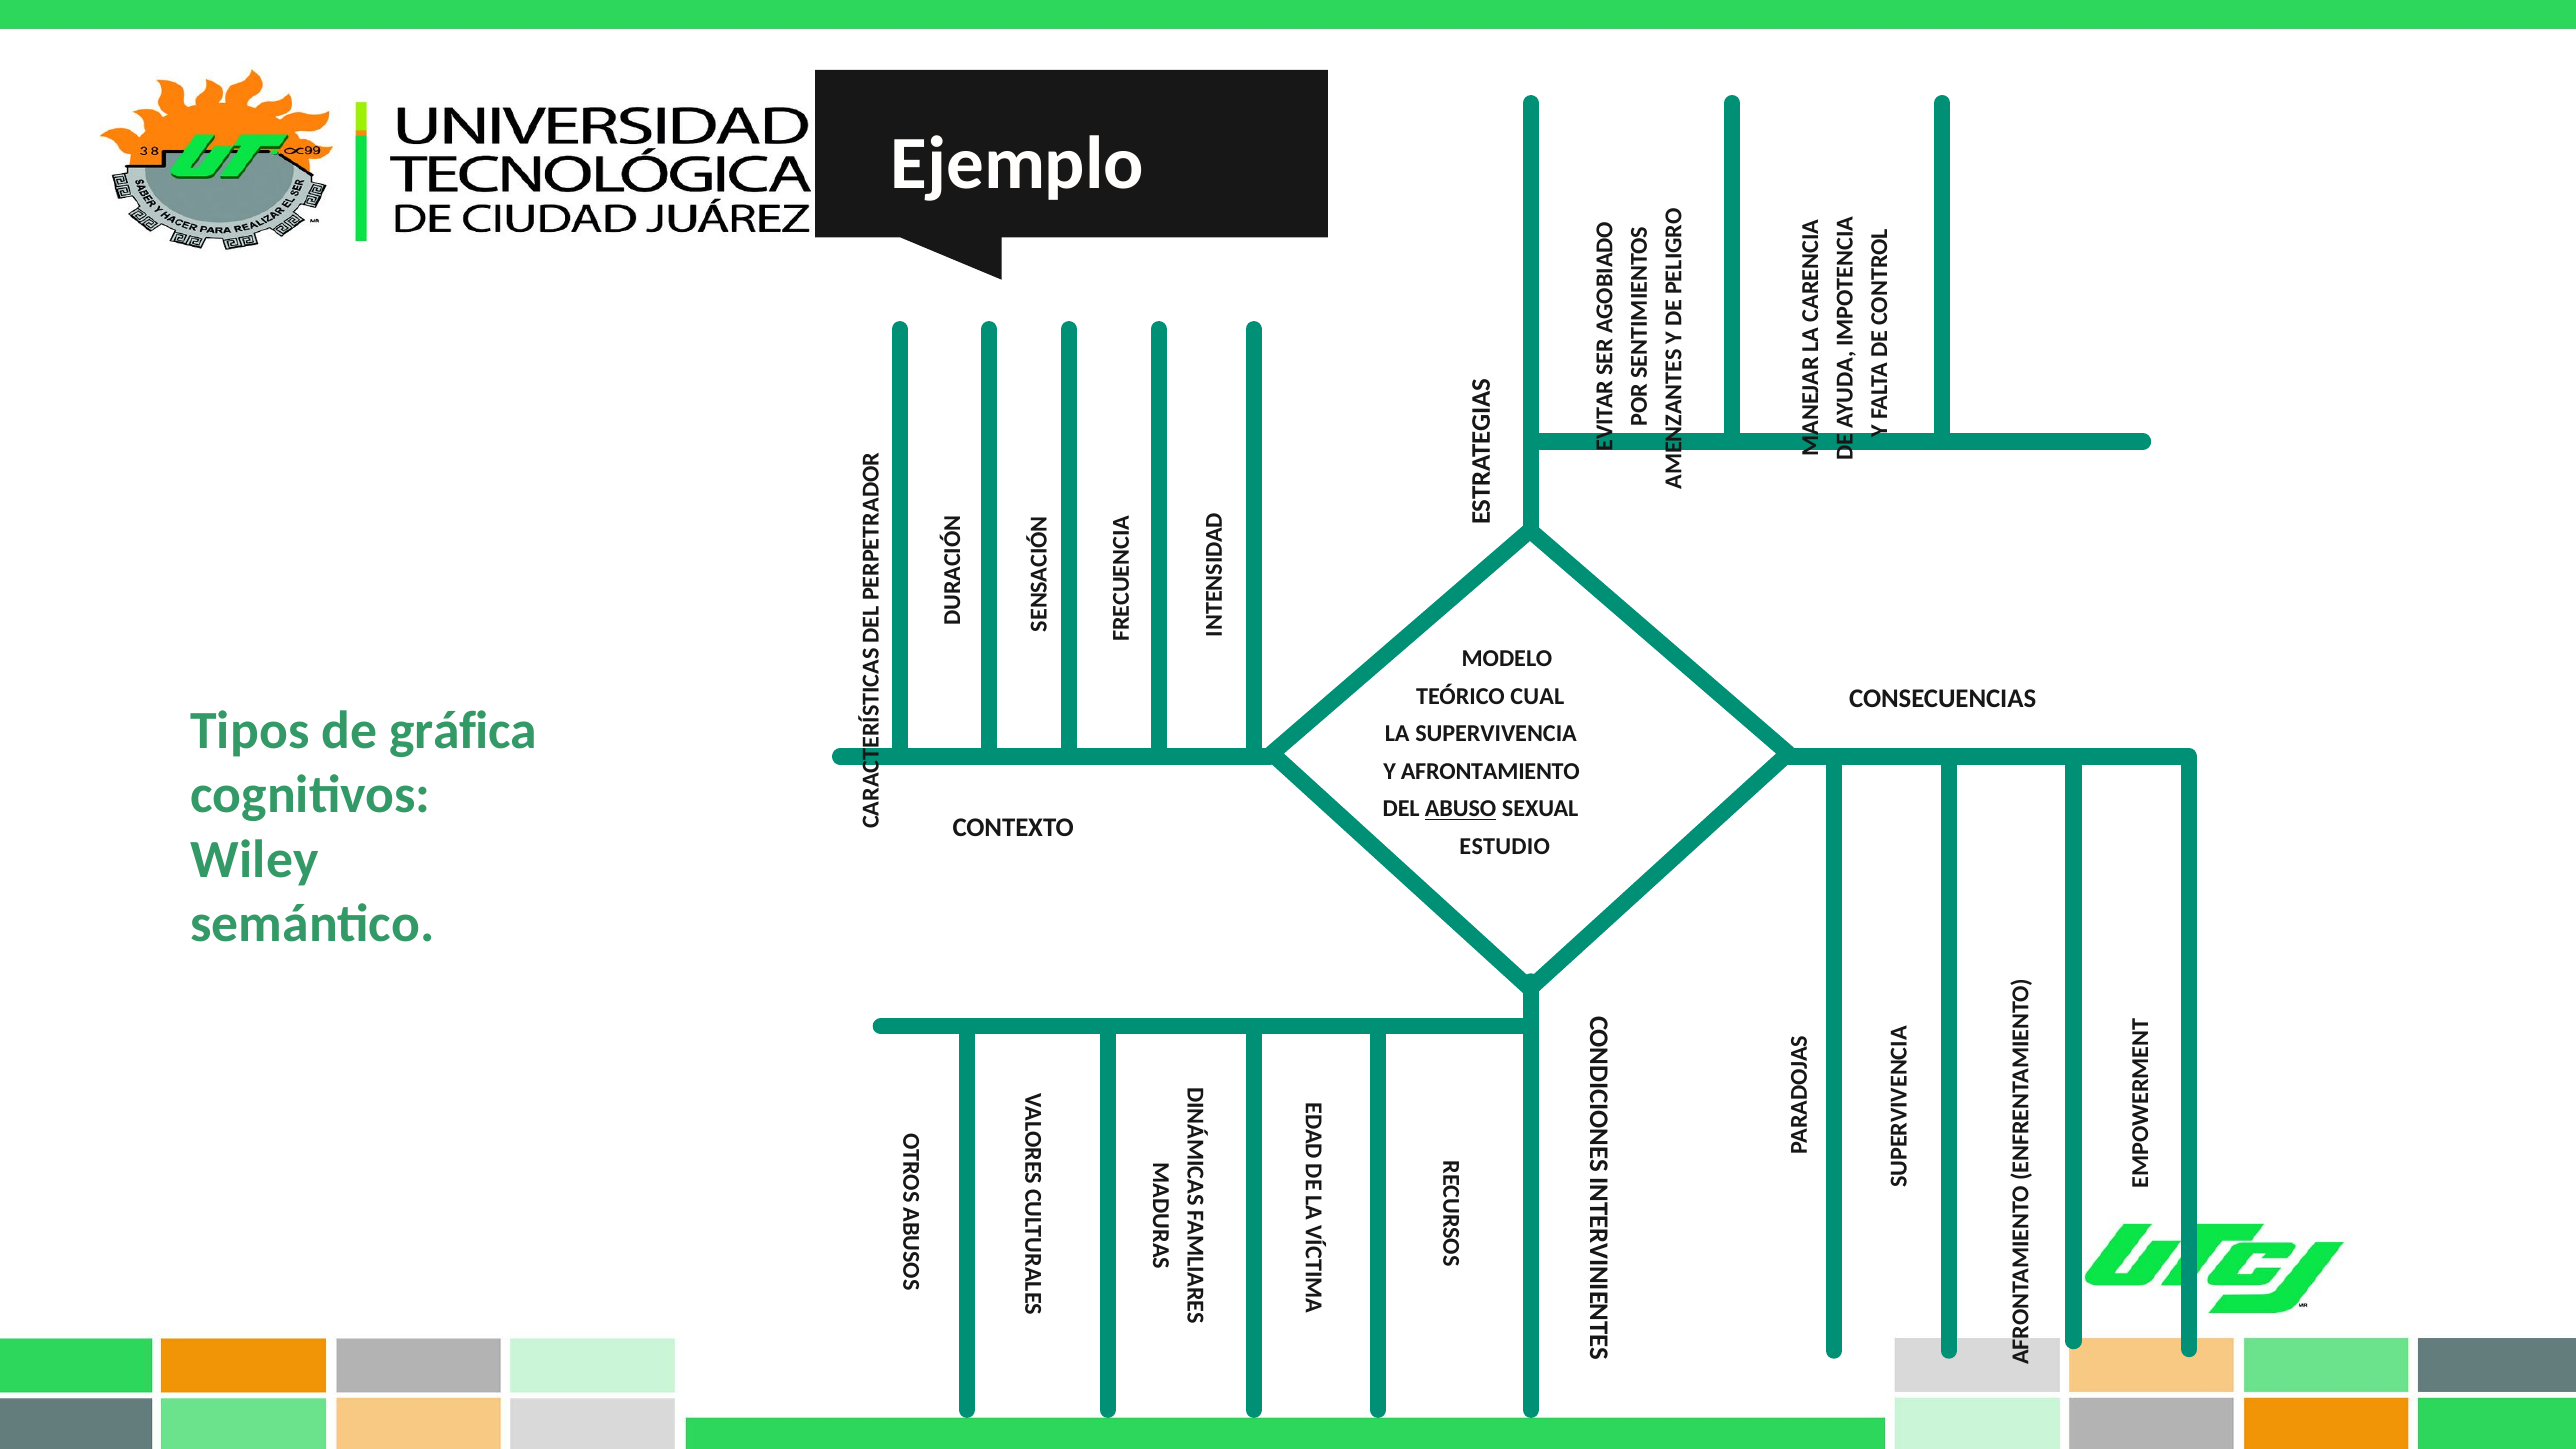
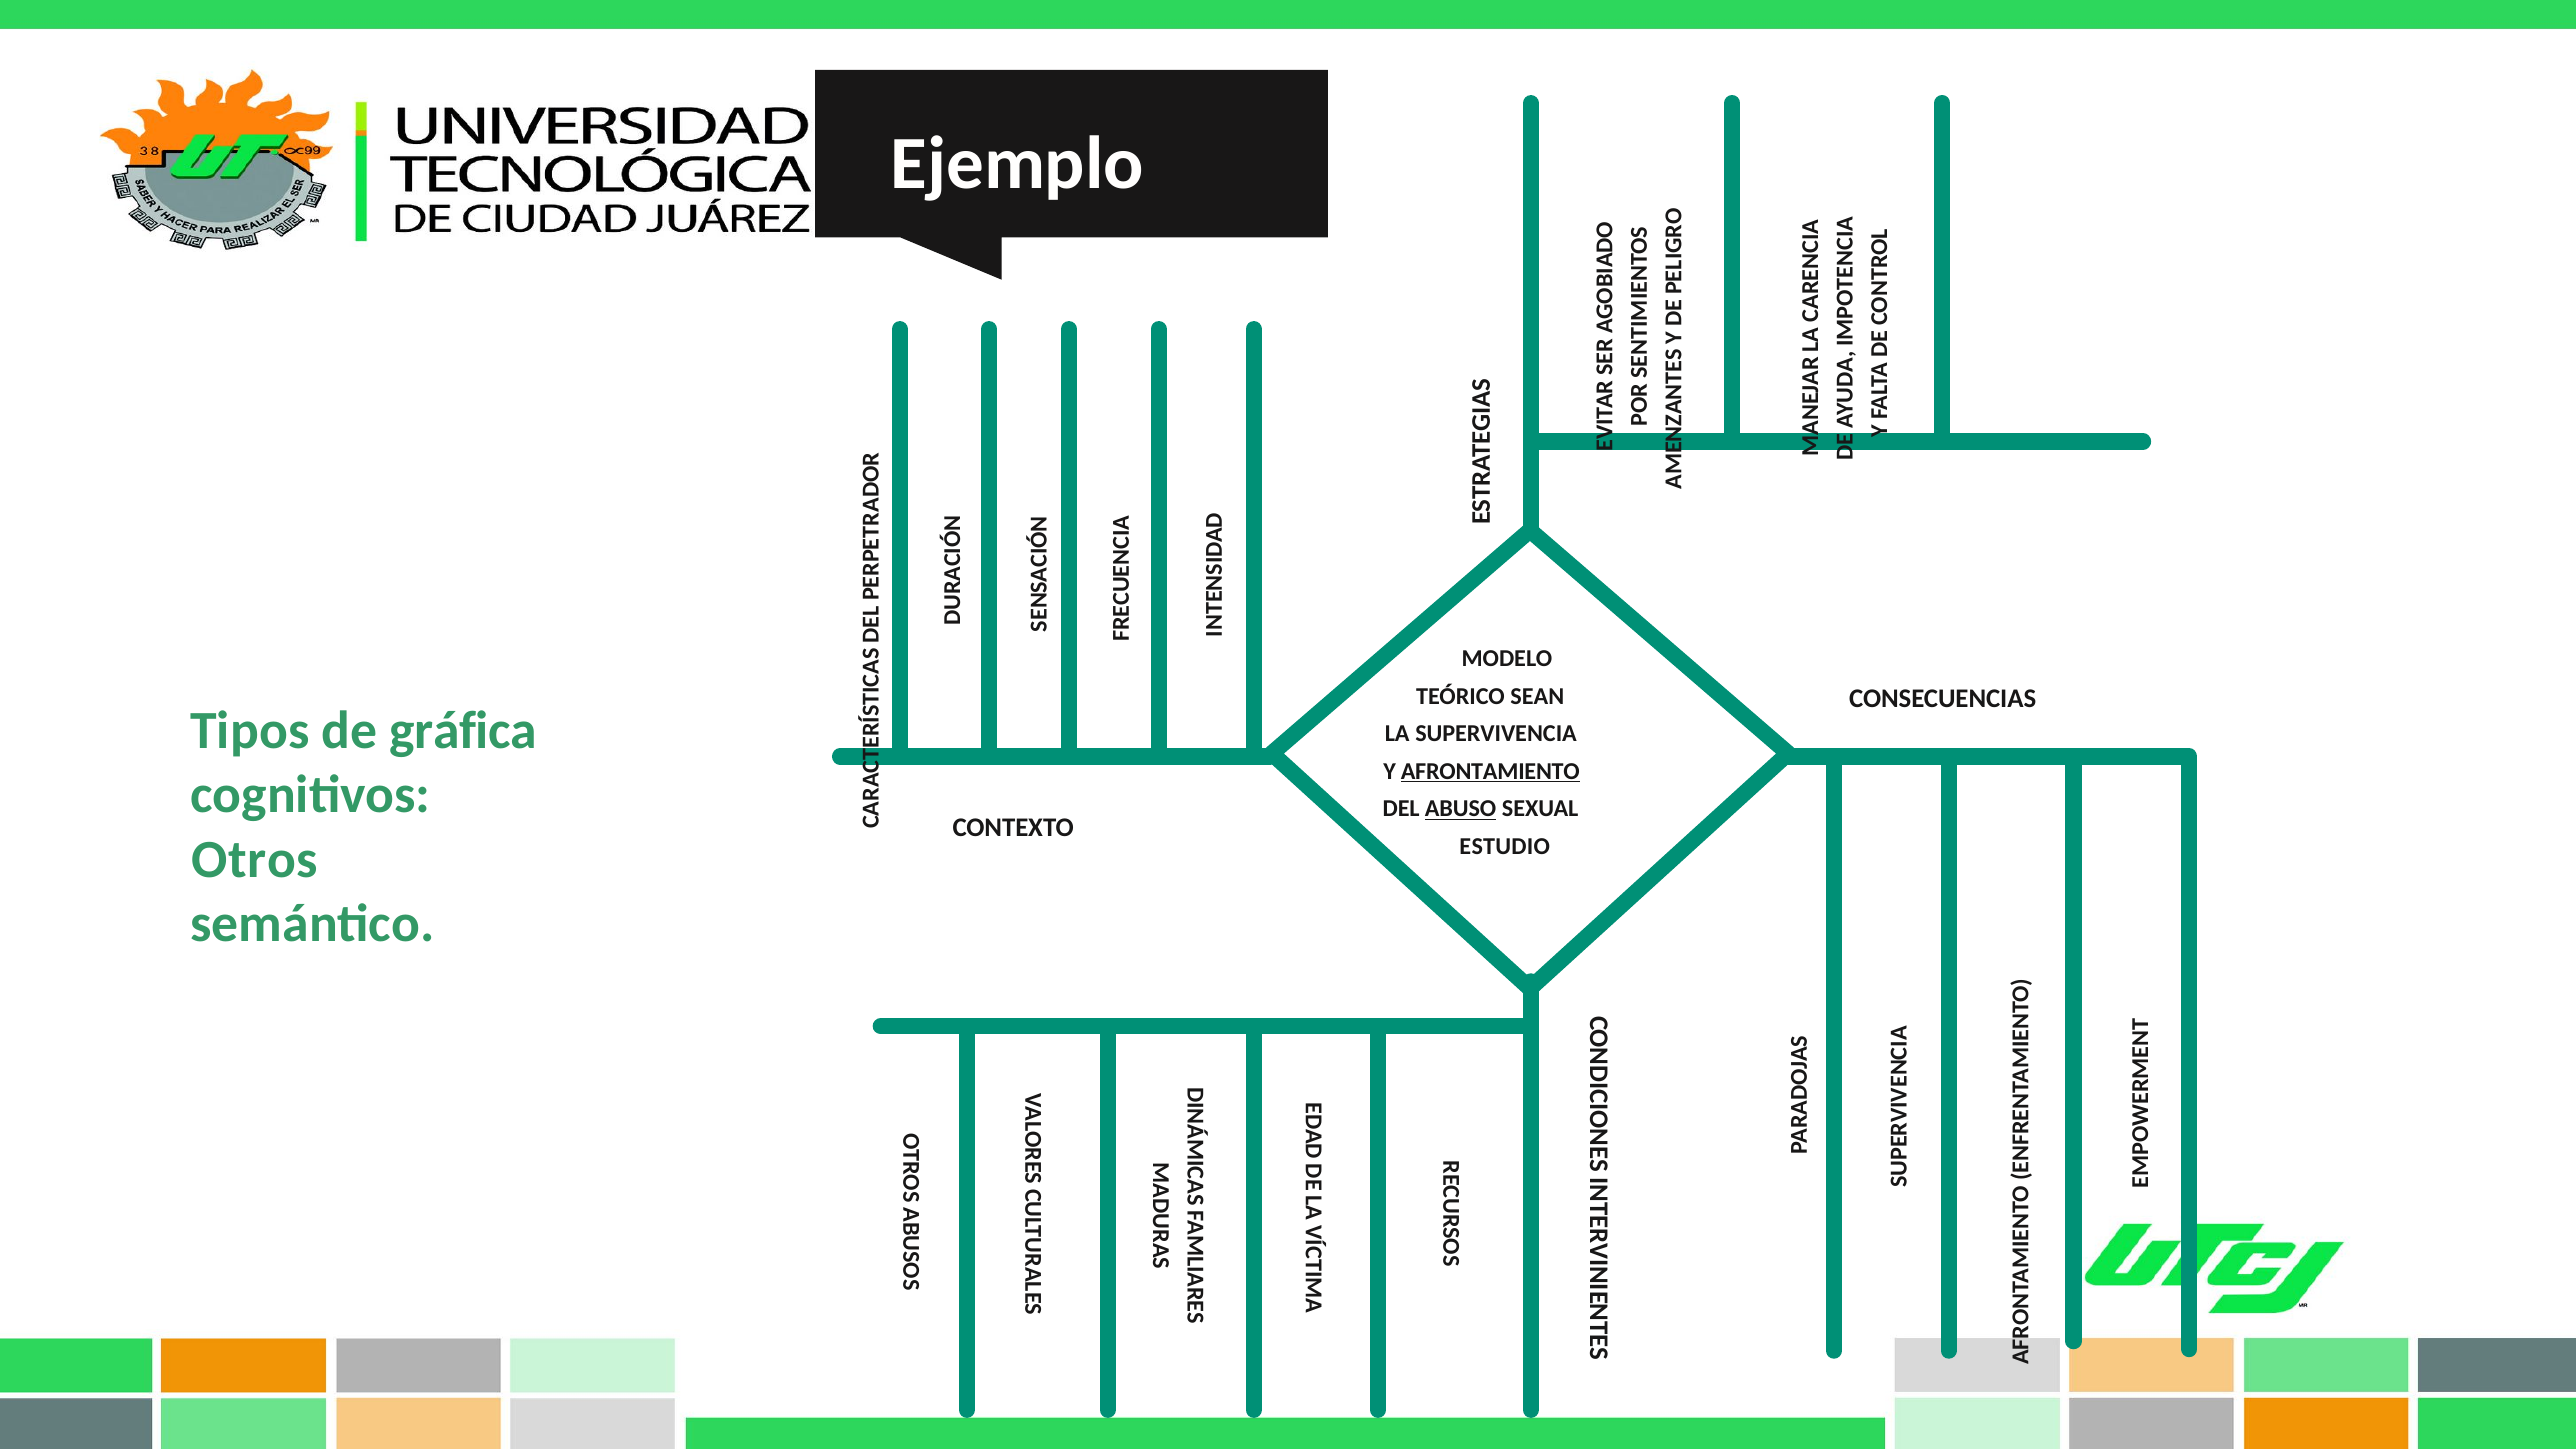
CUAL: CUAL -> SEAN
AFRONTAMIENTO underline: none -> present
Wiley: Wiley -> Otros
